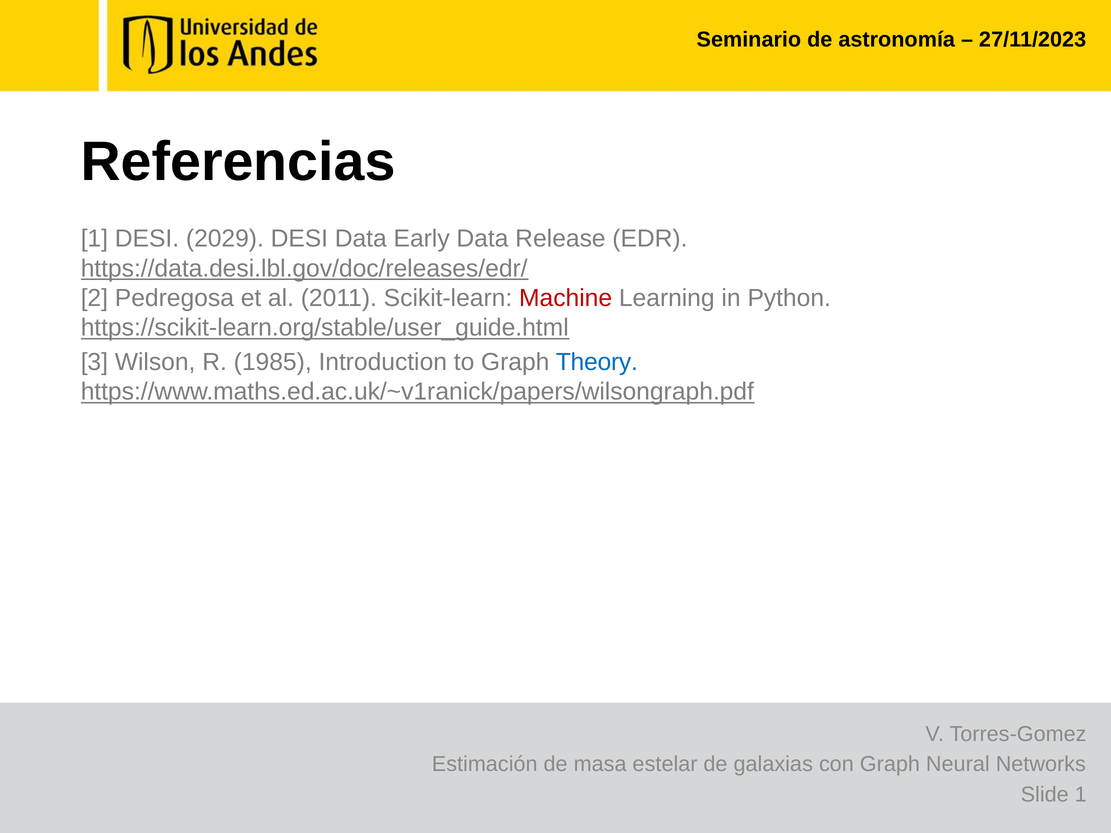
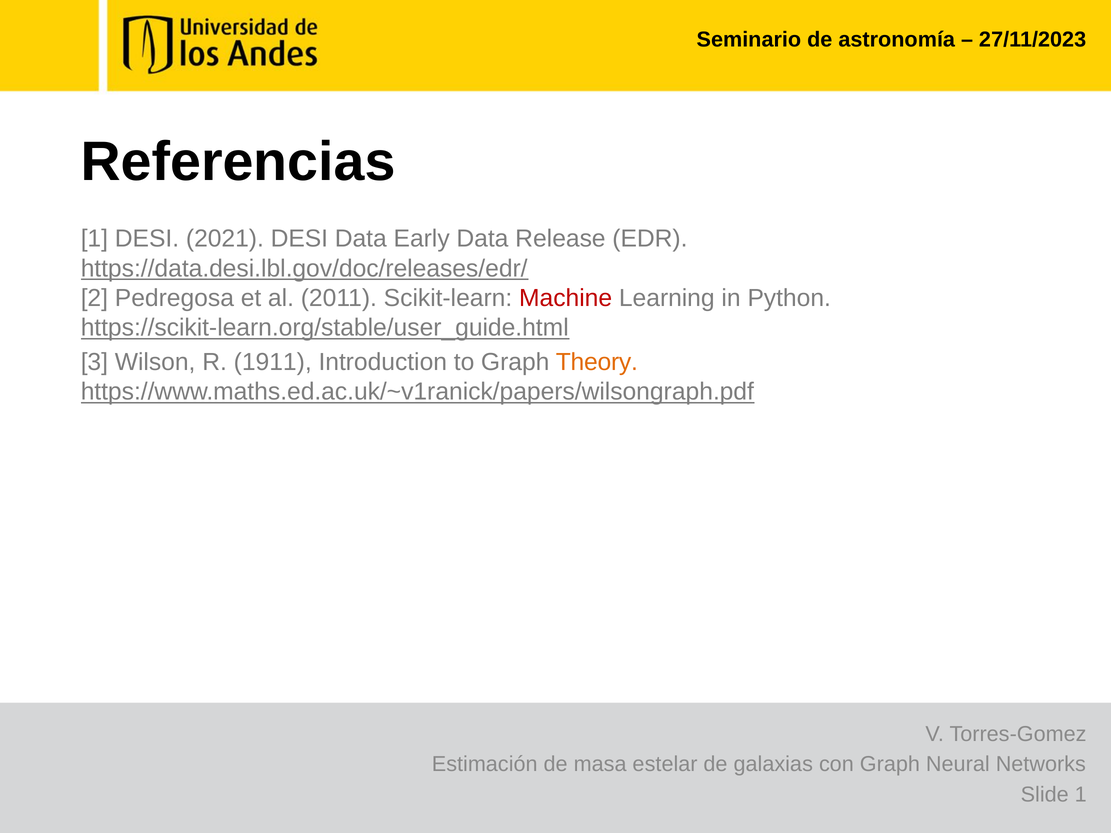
2029: 2029 -> 2021
1985: 1985 -> 1911
Theory colour: blue -> orange
